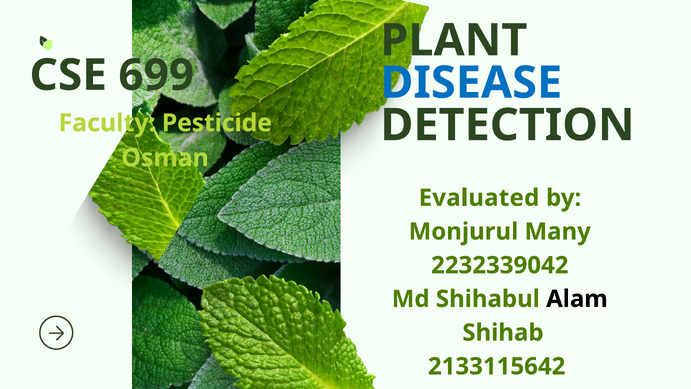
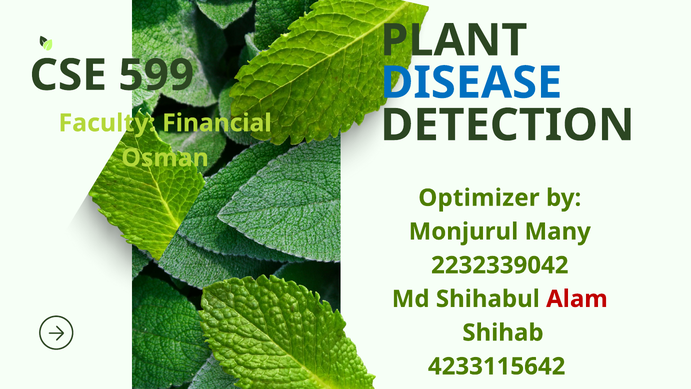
699: 699 -> 599
Pesticide: Pesticide -> Financial
Evaluated: Evaluated -> Optimizer
Alam colour: black -> red
2133115642: 2133115642 -> 4233115642
